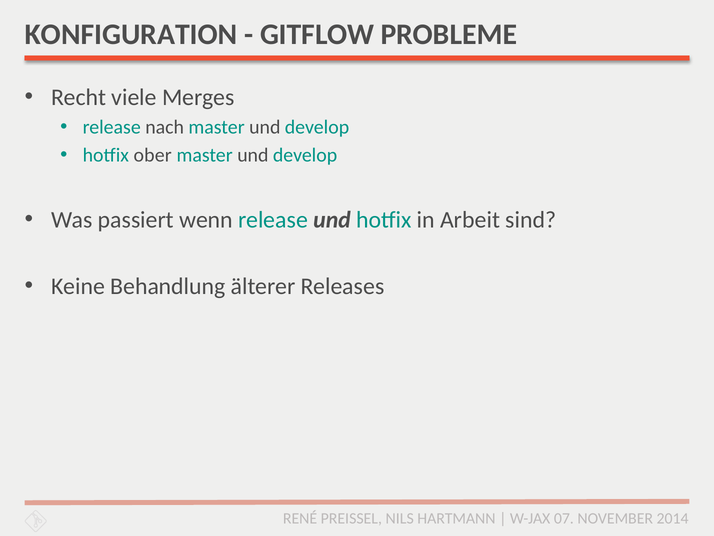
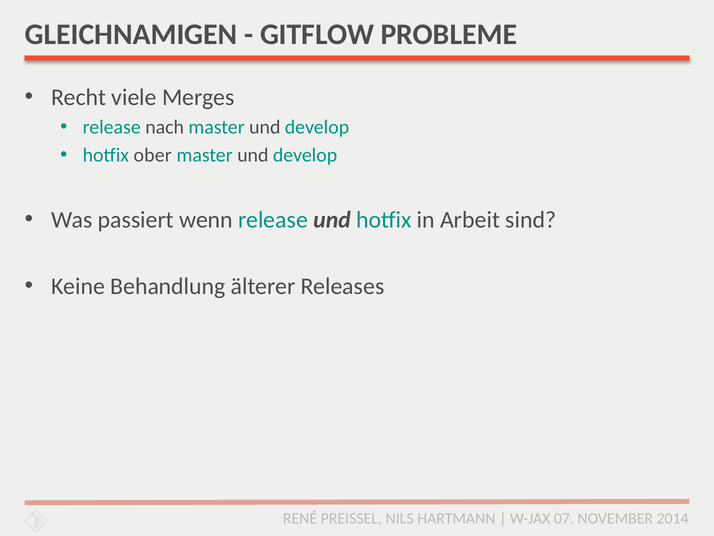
KONFIGURATION: KONFIGURATION -> GLEICHNAMIGEN
